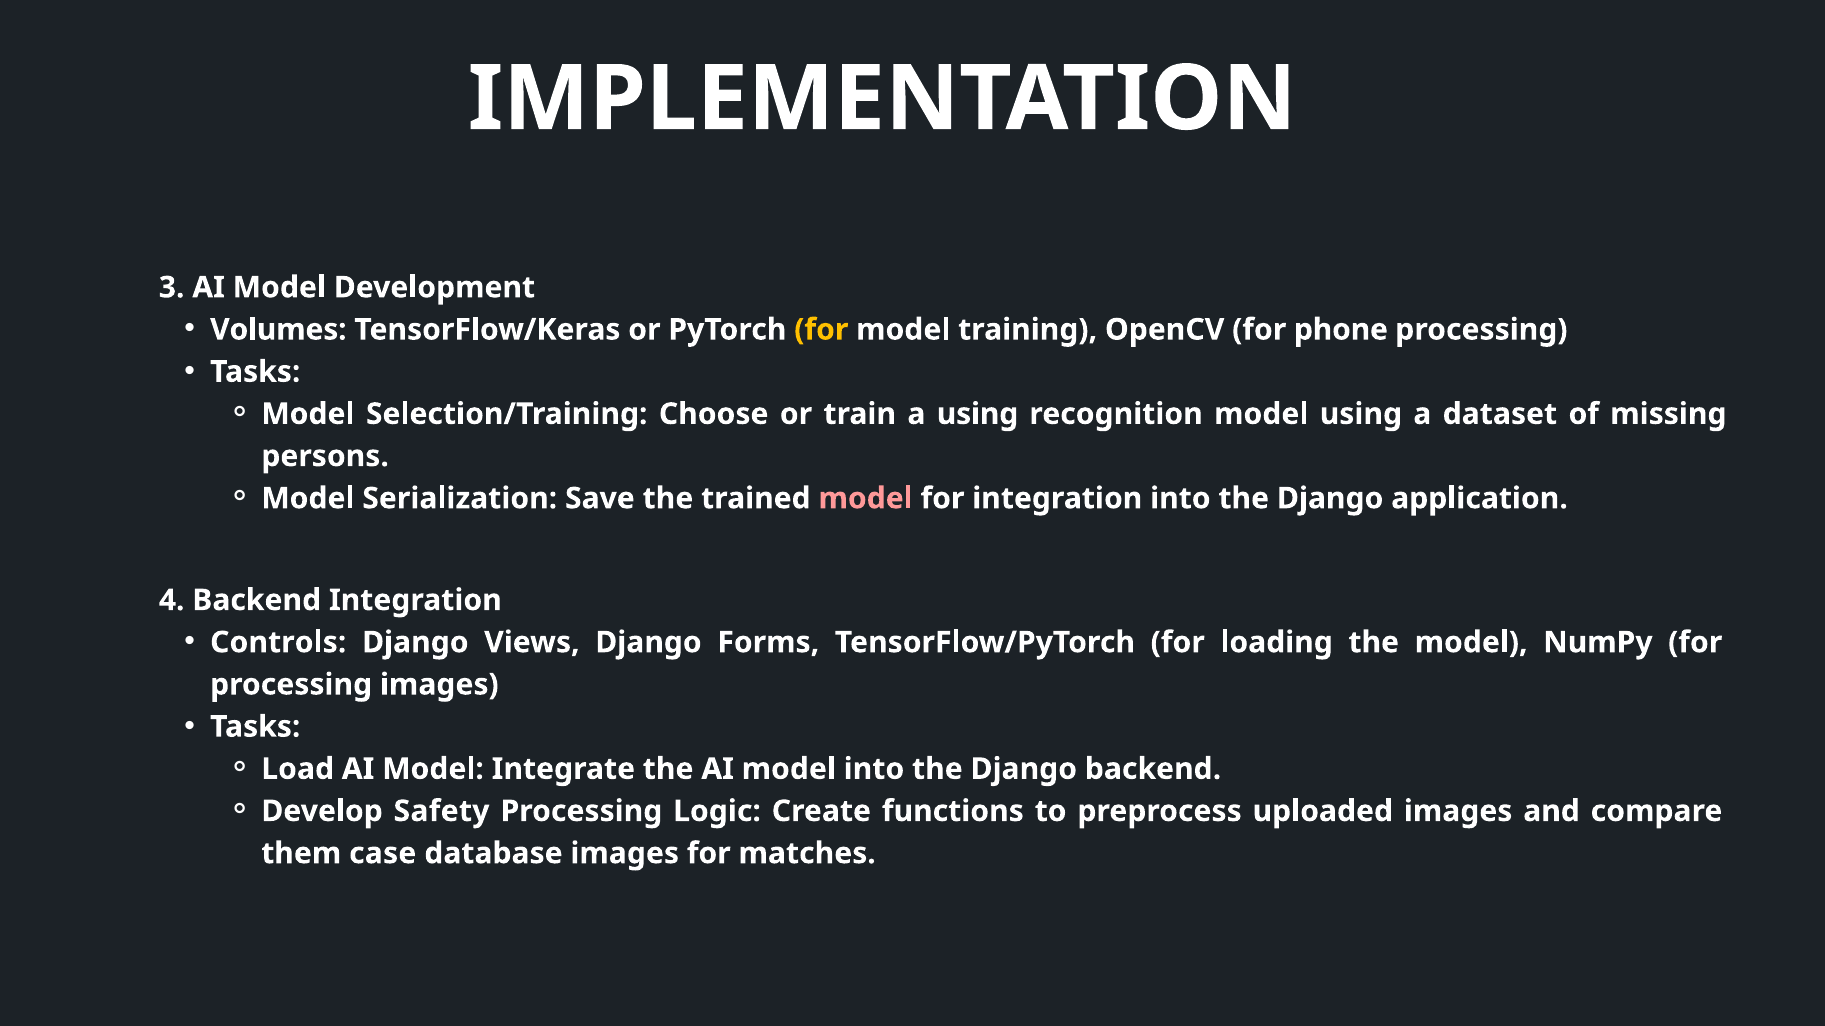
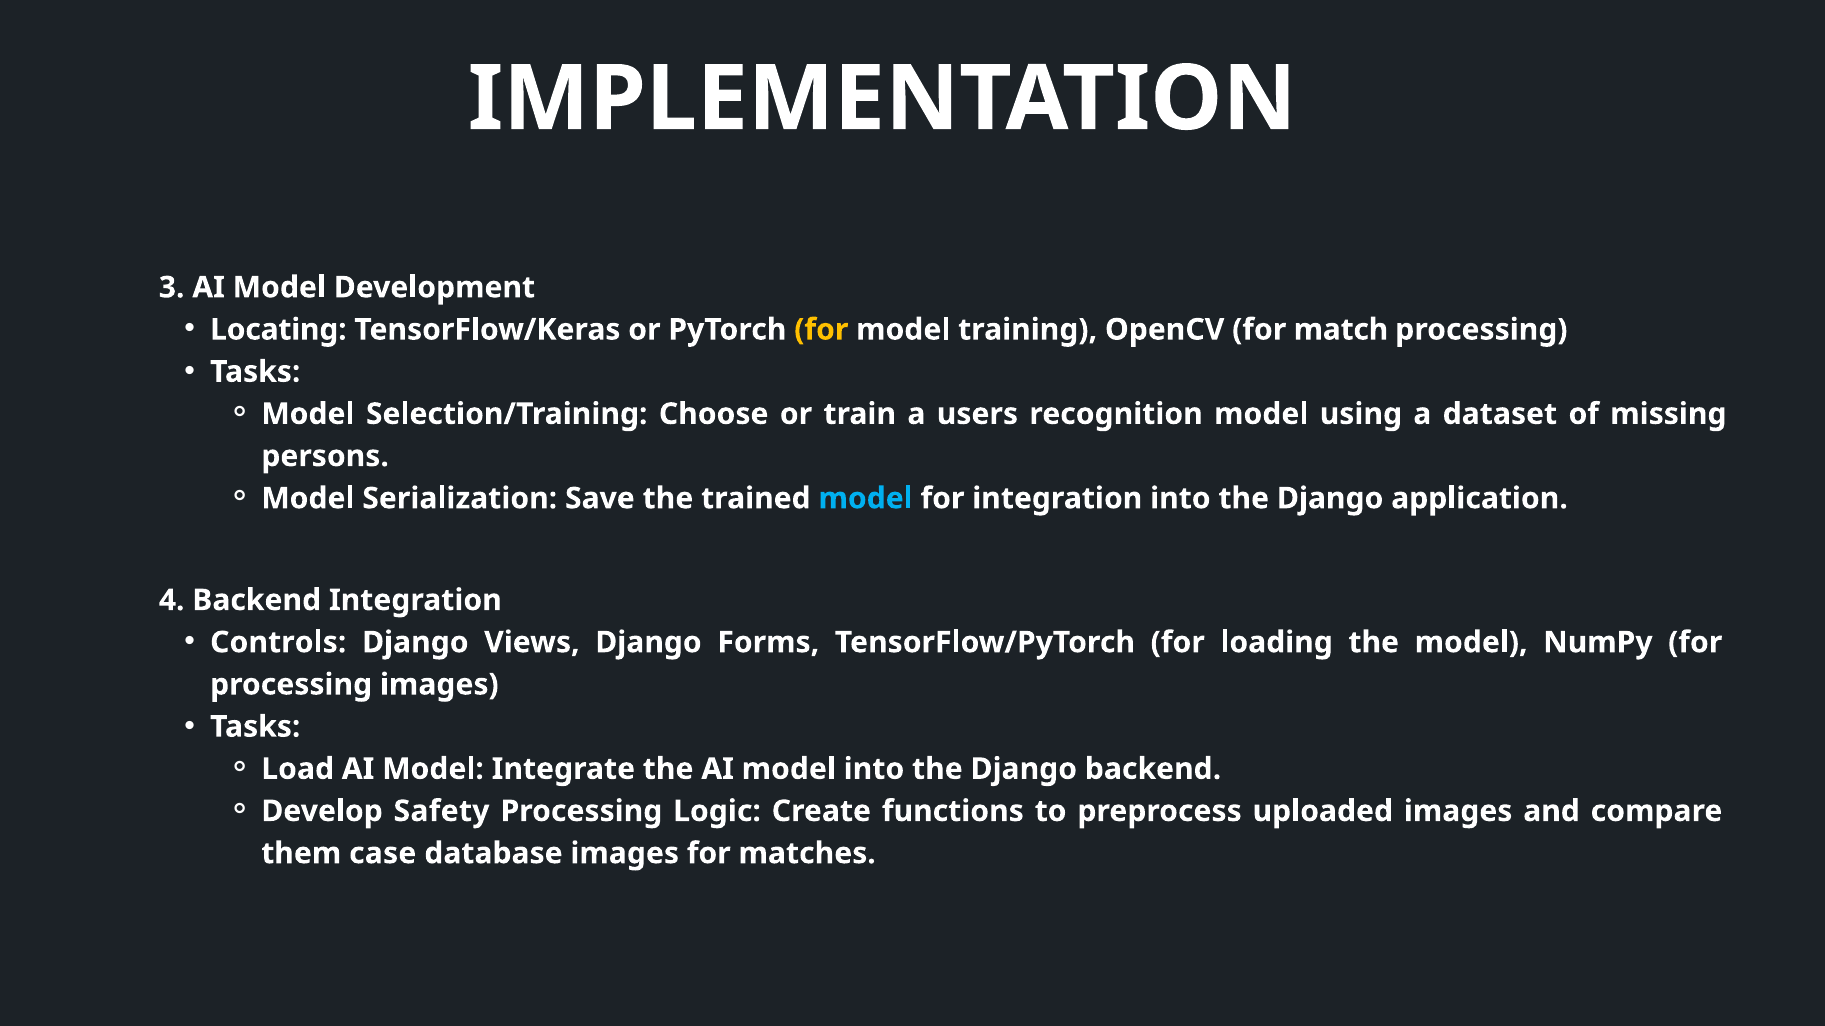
Volumes: Volumes -> Locating
phone: phone -> match
a using: using -> users
model at (866, 499) colour: pink -> light blue
